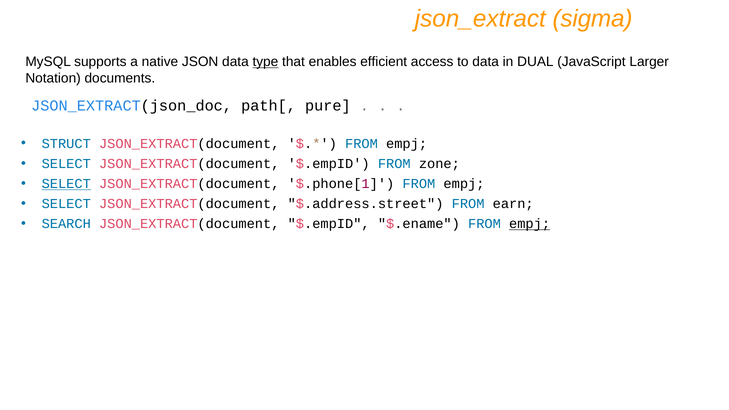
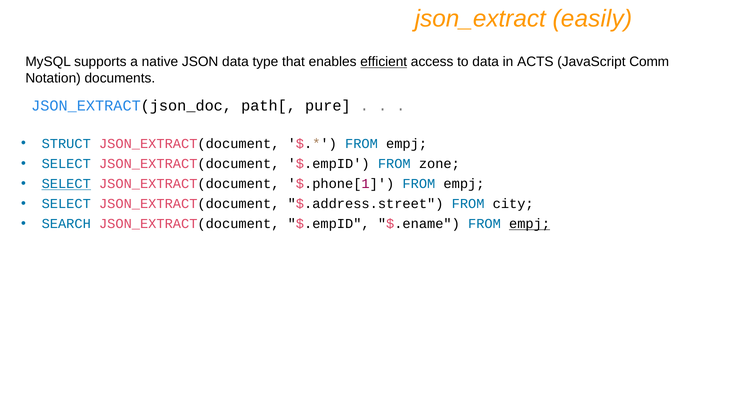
sigma: sigma -> easily
type underline: present -> none
efficient underline: none -> present
DUAL: DUAL -> ACTS
Larger: Larger -> Comm
earn: earn -> city
